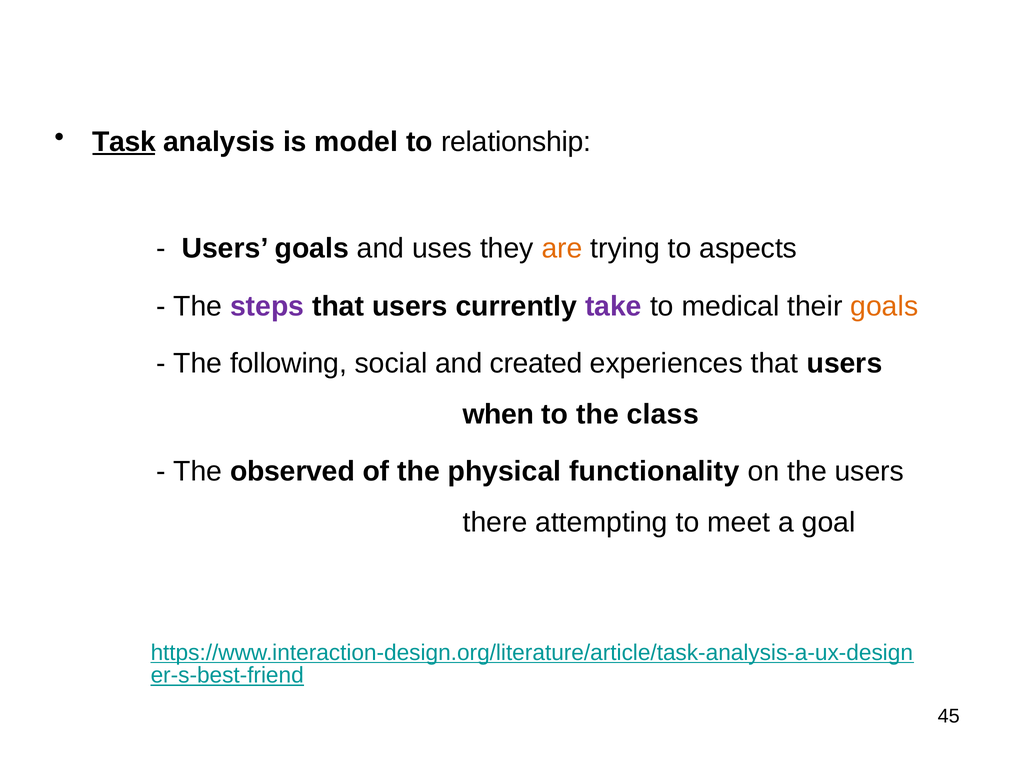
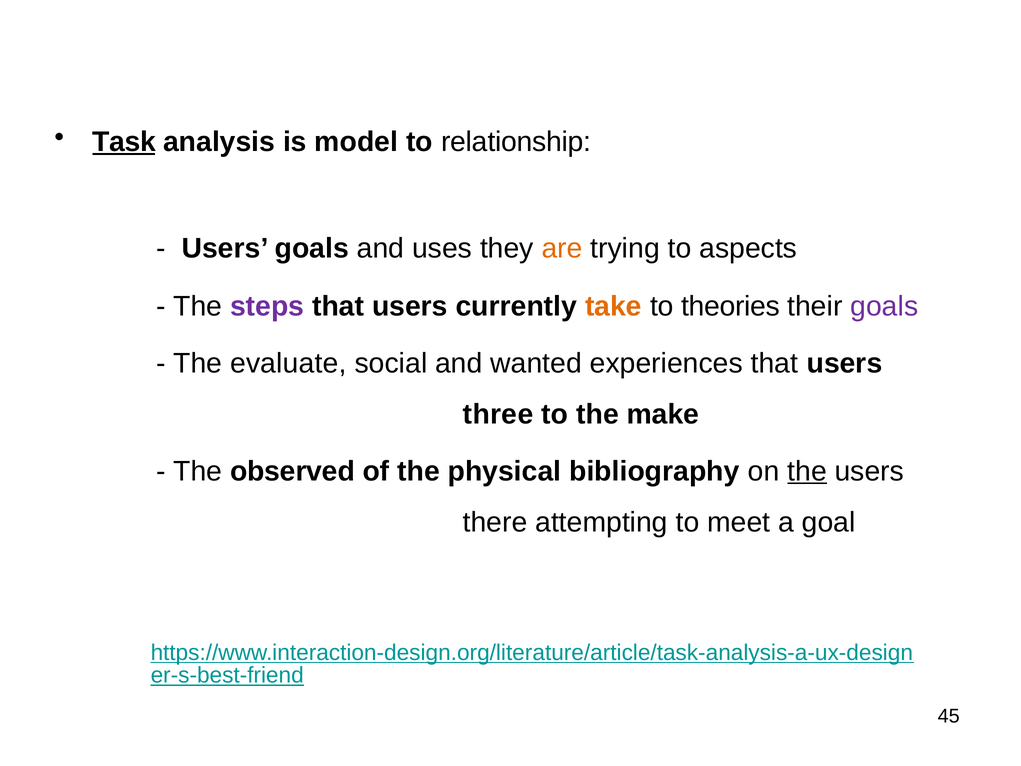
take colour: purple -> orange
medical: medical -> theories
goals at (884, 306) colour: orange -> purple
following: following -> evaluate
created: created -> wanted
when: when -> three
class: class -> make
functionality: functionality -> bibliography
the at (807, 471) underline: none -> present
